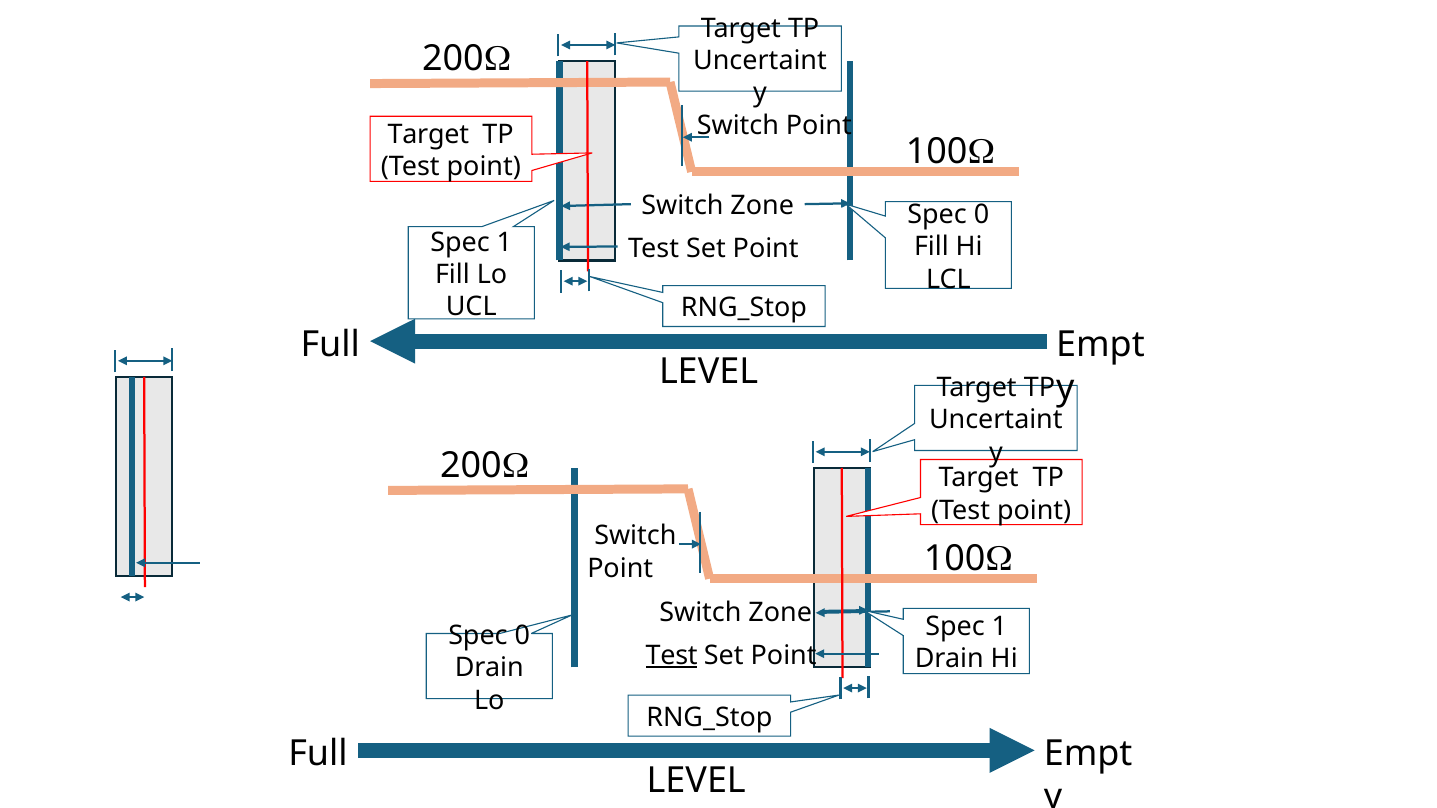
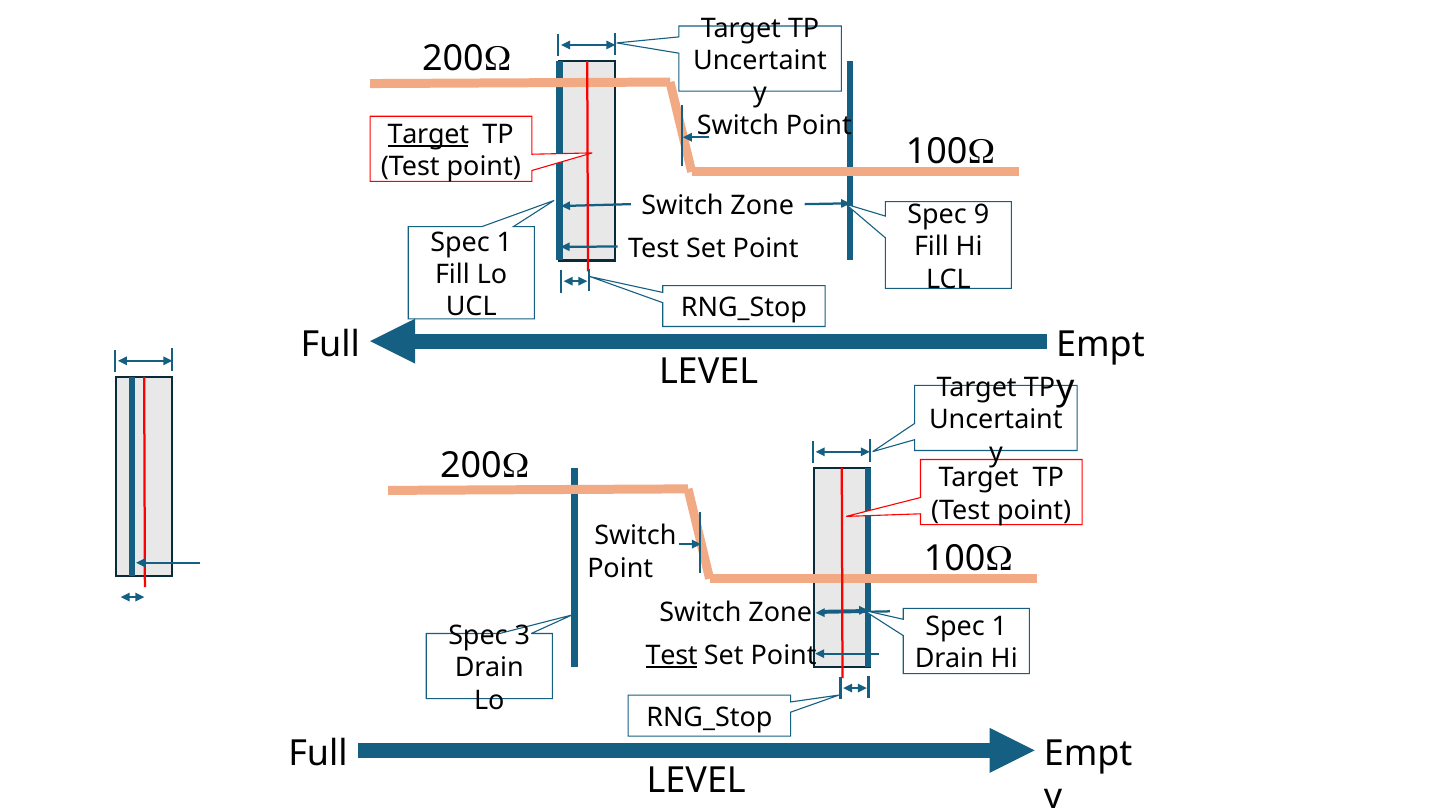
Target at (428, 135) underline: none -> present
0 at (981, 215): 0 -> 9
0 at (522, 636): 0 -> 3
